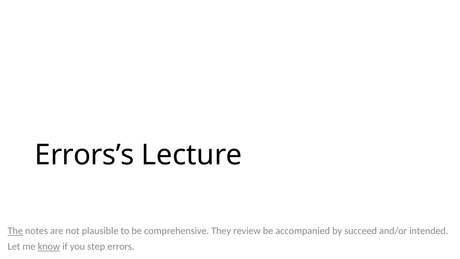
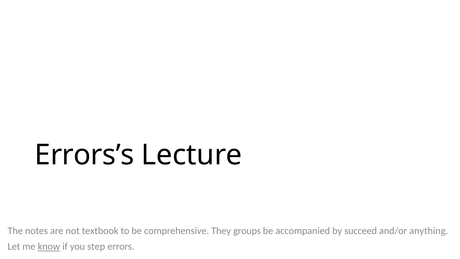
The underline: present -> none
plausible: plausible -> textbook
review: review -> groups
intended: intended -> anything
